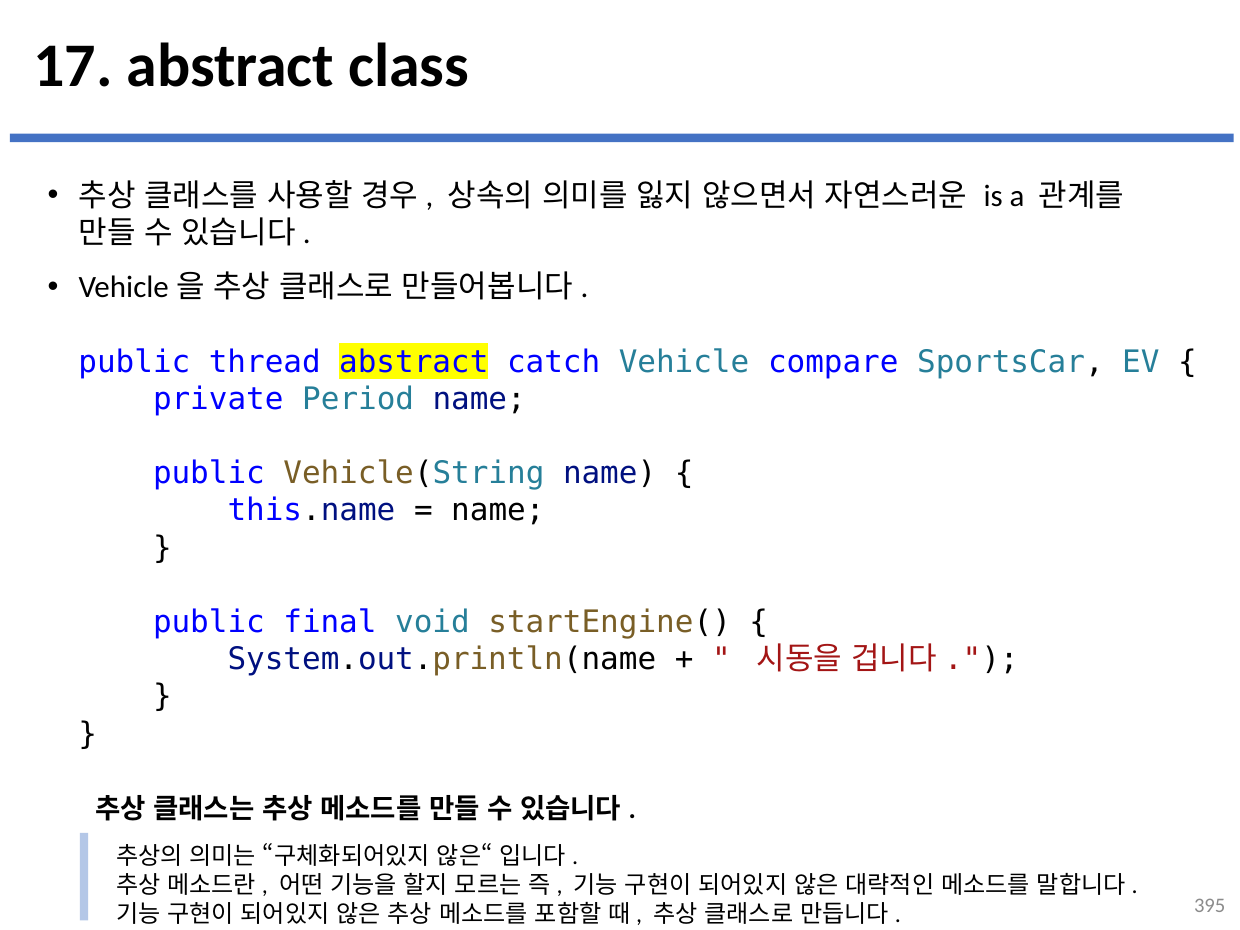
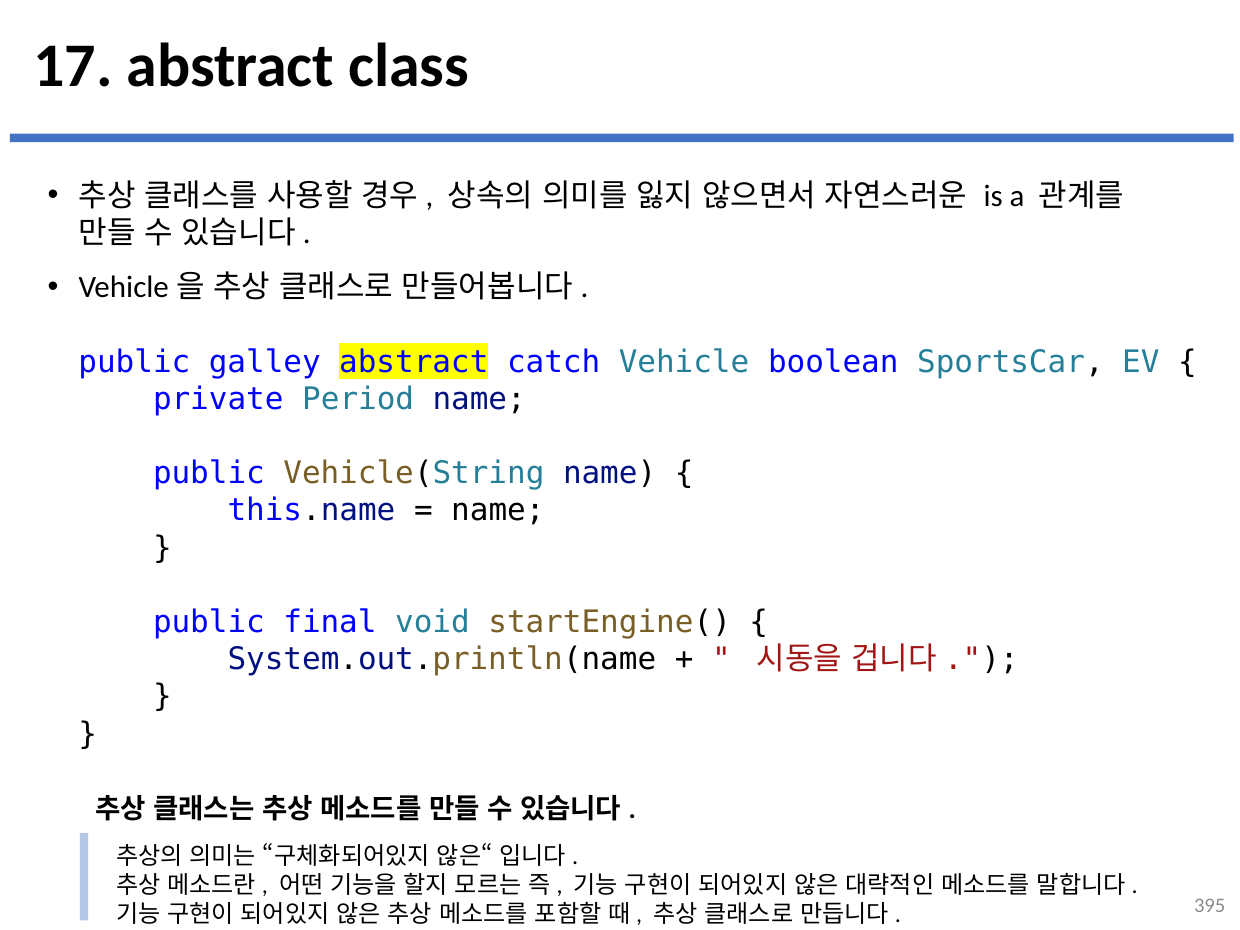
thread: thread -> galley
compare: compare -> boolean
